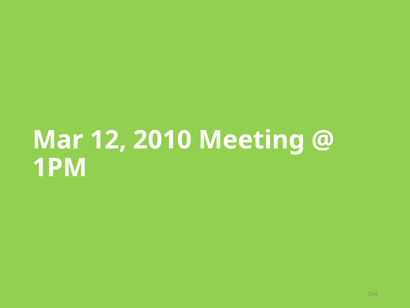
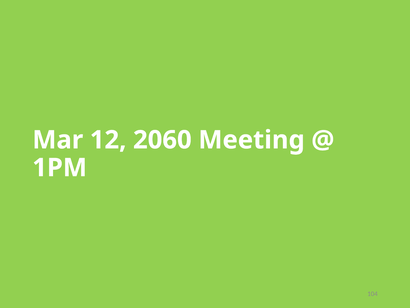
2010: 2010 -> 2060
